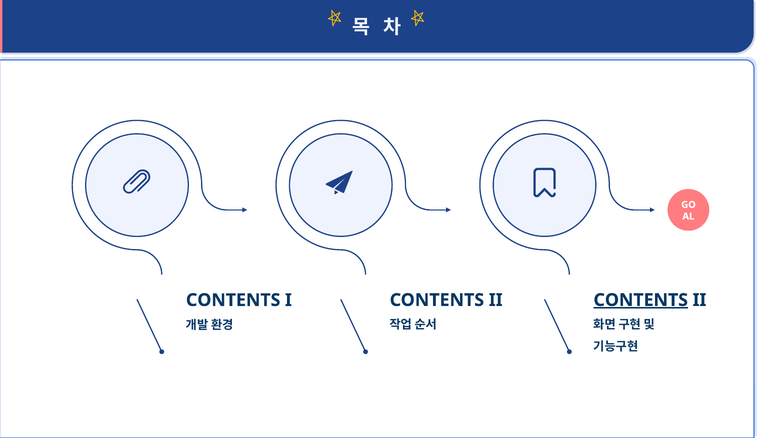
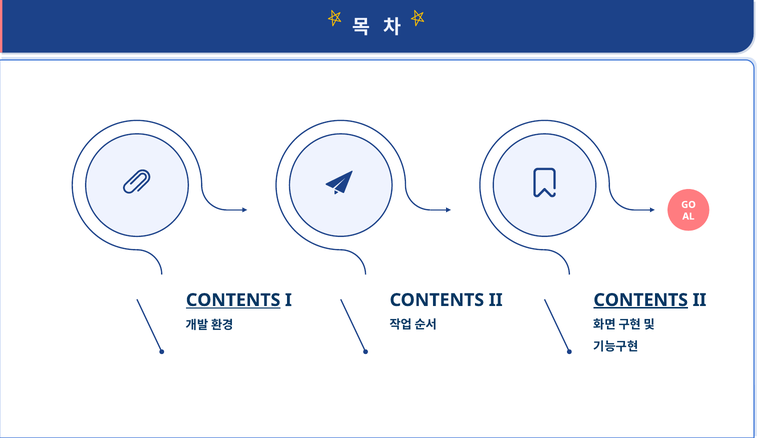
CONTENTS at (233, 300) underline: none -> present
